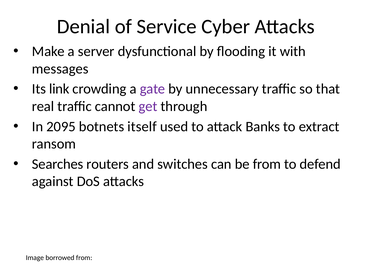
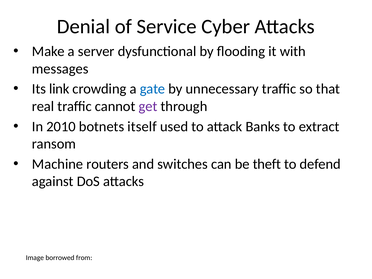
gate colour: purple -> blue
2095: 2095 -> 2010
Searches: Searches -> Machine
be from: from -> theft
